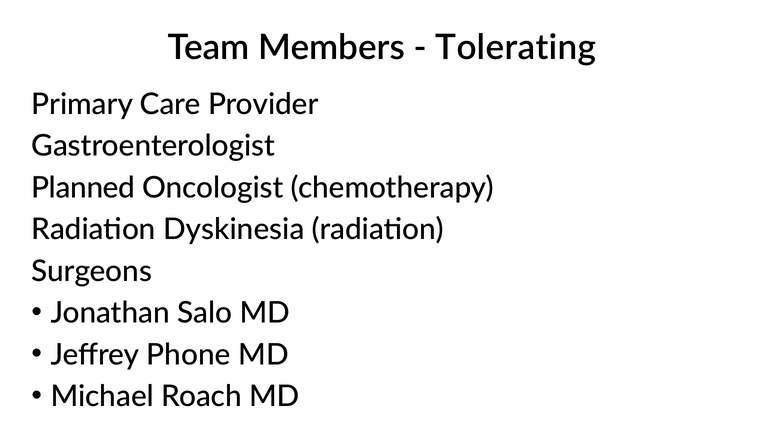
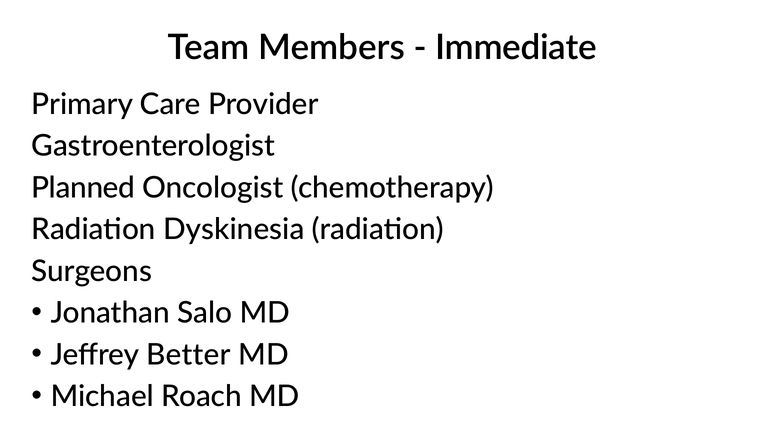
Tolerating: Tolerating -> Immediate
Phone: Phone -> Better
